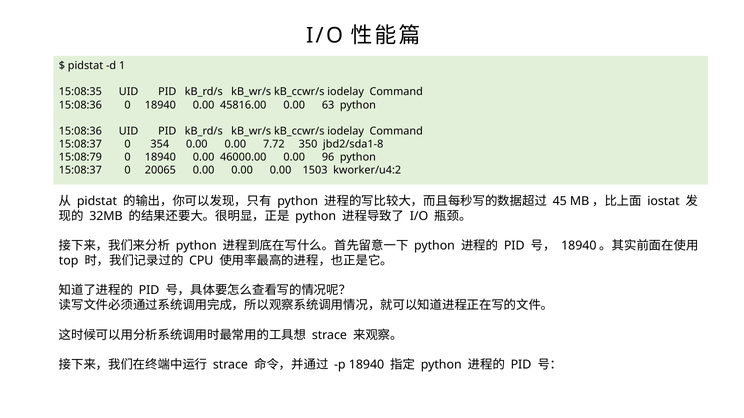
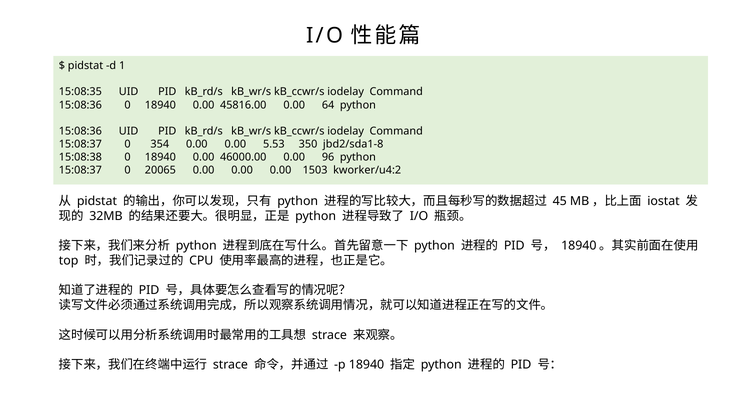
63: 63 -> 64
7.72: 7.72 -> 5.53
15:08:79: 15:08:79 -> 15:08:38
